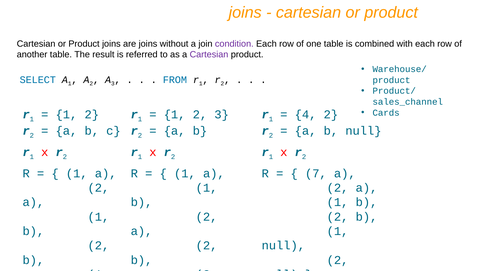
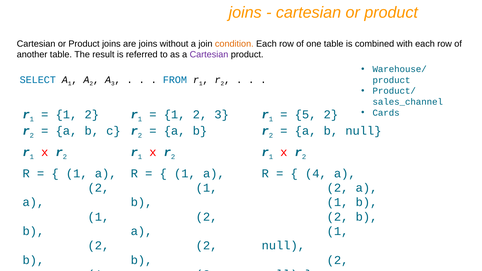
condition colour: purple -> orange
4 at (306, 114): 4 -> 5
7 at (316, 173): 7 -> 4
